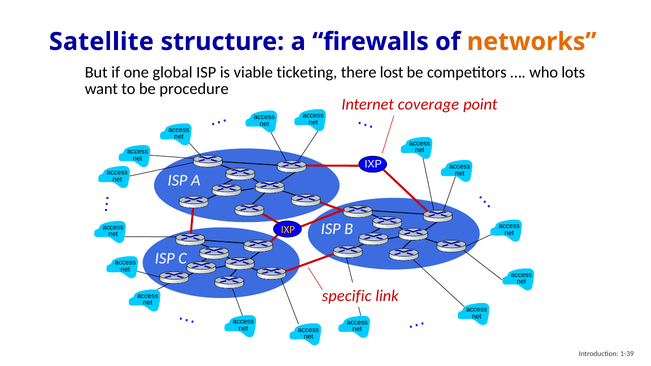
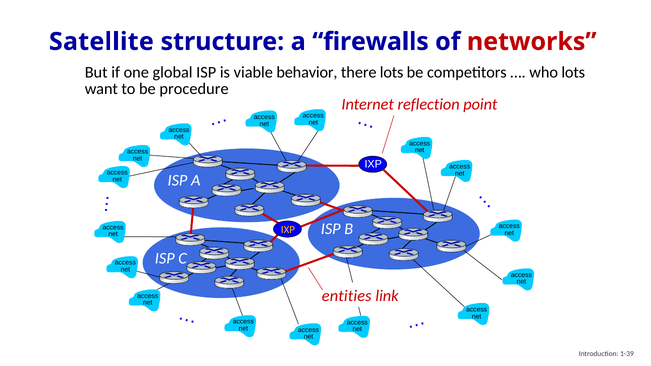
networks colour: orange -> red
ticketing: ticketing -> behavior
there lost: lost -> lots
coverage: coverage -> reflection
specific: specific -> entities
